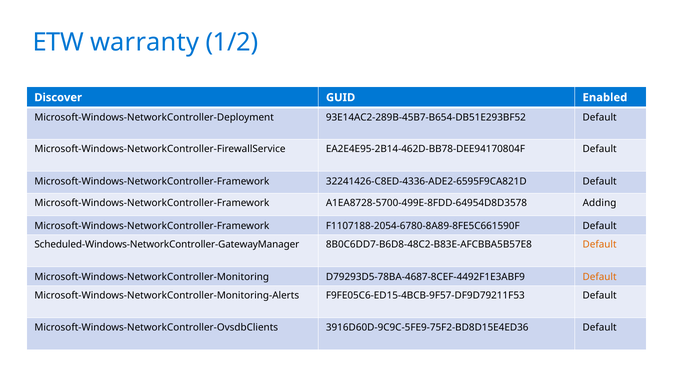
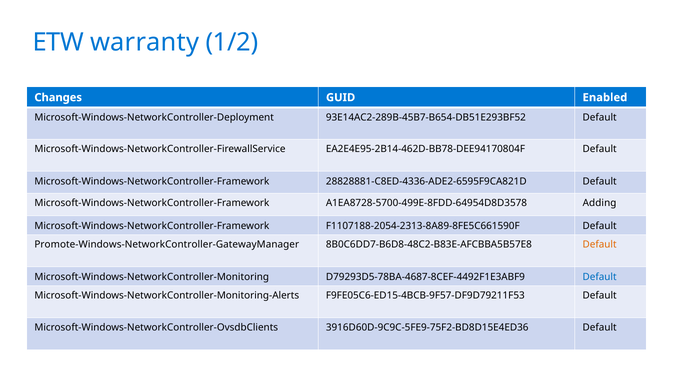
Discover: Discover -> Changes
32241426-C8ED-4336-ADE2-6595F9CA821D: 32241426-C8ED-4336-ADE2-6595F9CA821D -> 28828881-C8ED-4336-ADE2-6595F9CA821D
F1107188-2054-6780-8A89-8FE5C661590F: F1107188-2054-6780-8A89-8FE5C661590F -> F1107188-2054-2313-8A89-8FE5C661590F
Scheduled-Windows-NetworkController-GatewayManager: Scheduled-Windows-NetworkController-GatewayManager -> Promote-Windows-NetworkController-GatewayManager
Default at (600, 277) colour: orange -> blue
